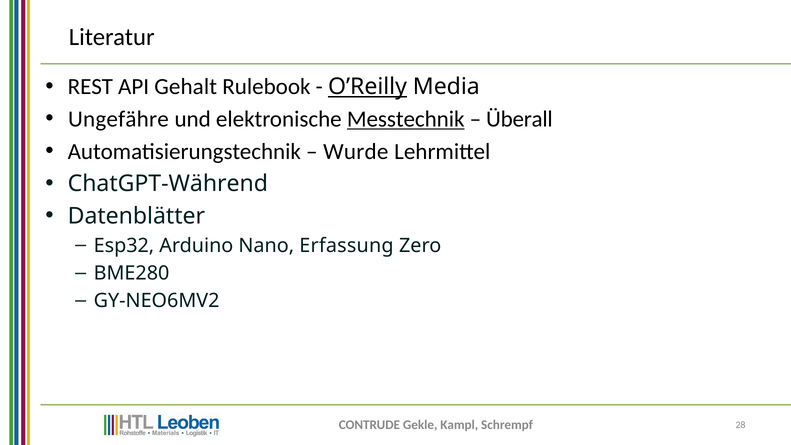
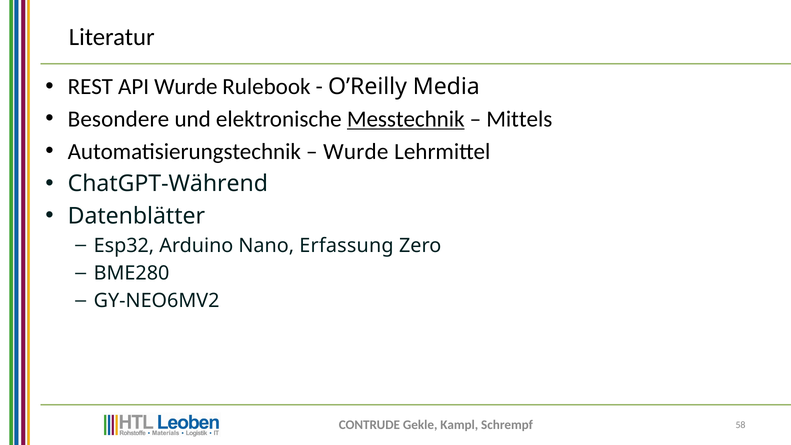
API Gehalt: Gehalt -> Wurde
O’Reilly underline: present -> none
Ungefähre: Ungefähre -> Besondere
Überall: Überall -> Mittels
28: 28 -> 58
